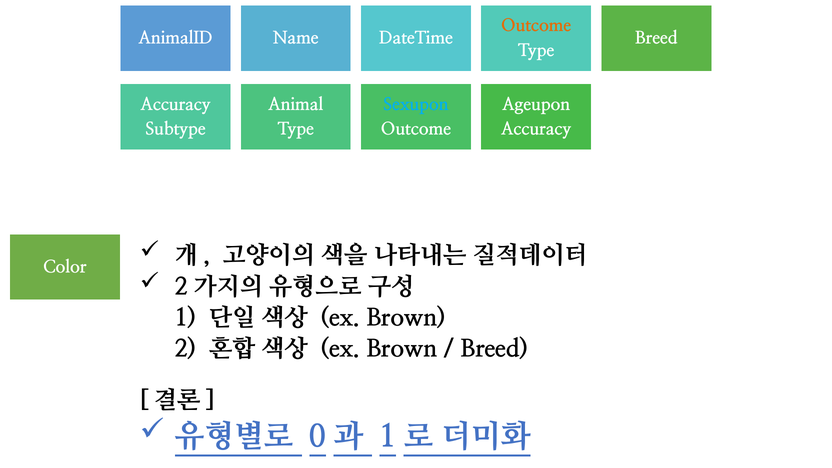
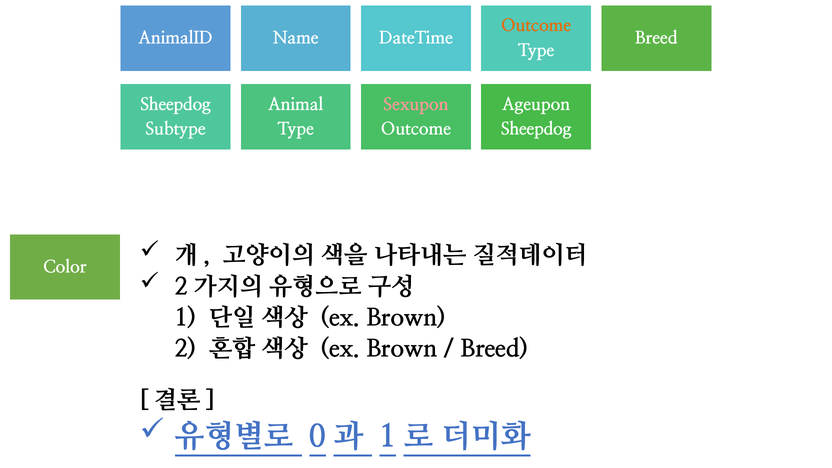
Accuracy at (176, 104): Accuracy -> Sheepdog
Sexupon colour: light blue -> pink
Accuracy at (536, 129): Accuracy -> Sheepdog
